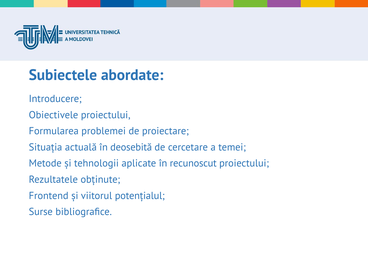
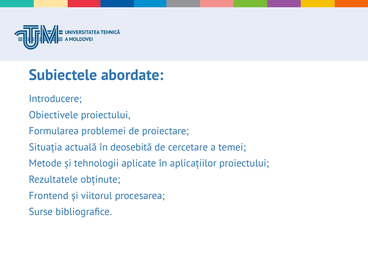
recunoscut: recunoscut -> aplicațiilor
potențialul: potențialul -> procesarea
